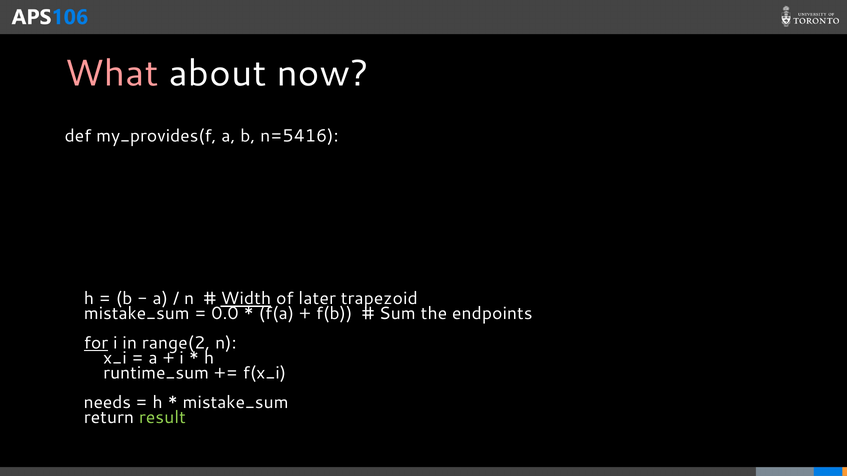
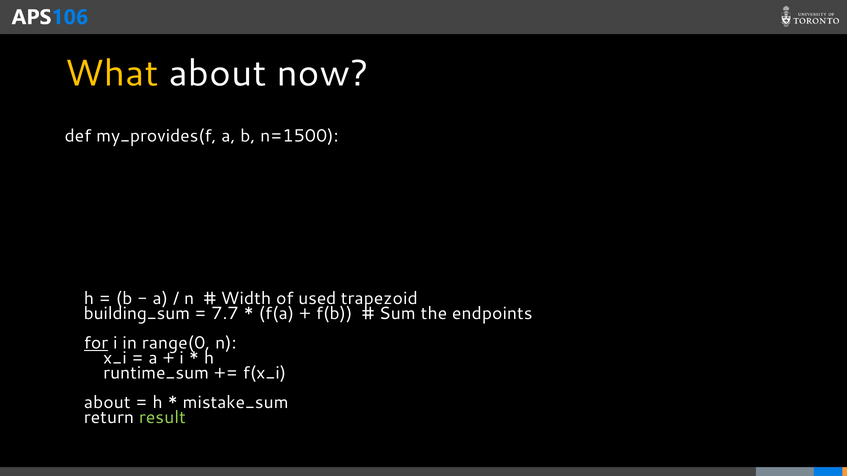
What colour: pink -> yellow
n=5416: n=5416 -> n=1500
Width underline: present -> none
later: later -> used
mistake_sum at (137, 314): mistake_sum -> building_sum
0.0: 0.0 -> 7.7
range(2: range(2 -> range(0
needs at (107, 403): needs -> about
